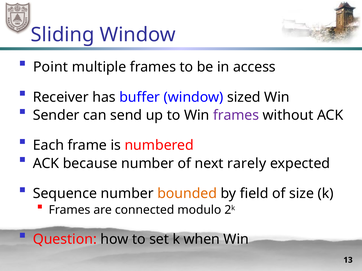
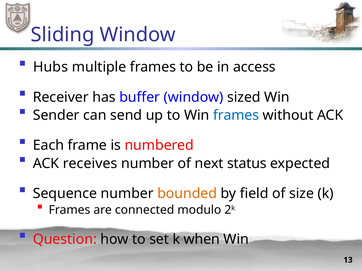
Point: Point -> Hubs
frames at (236, 115) colour: purple -> blue
because: because -> receives
rarely: rarely -> status
